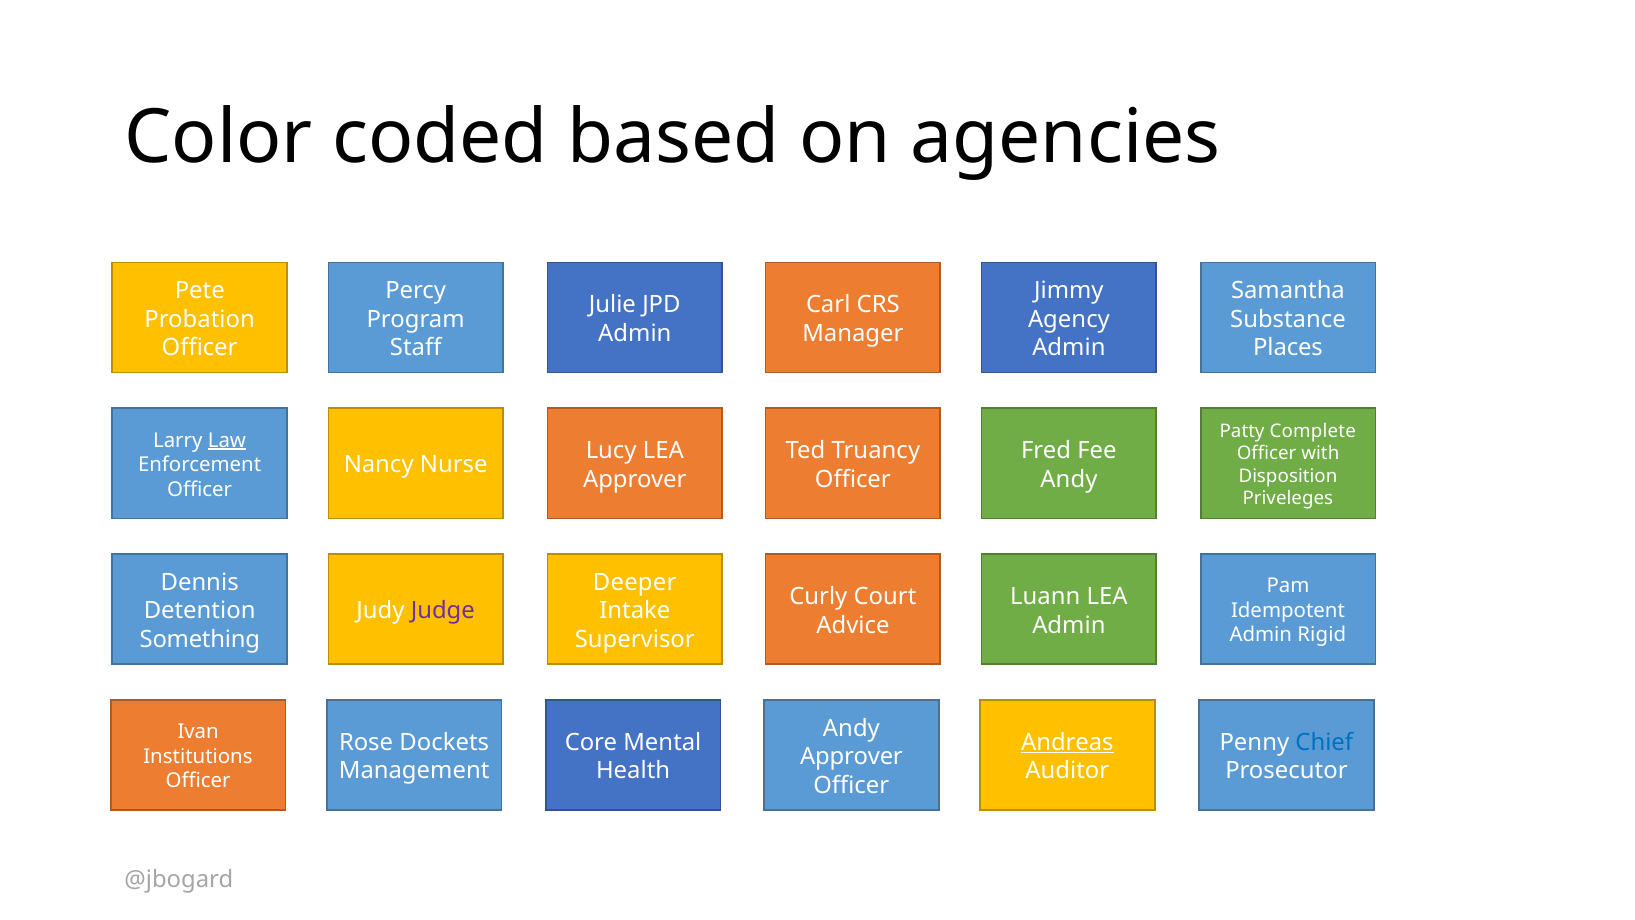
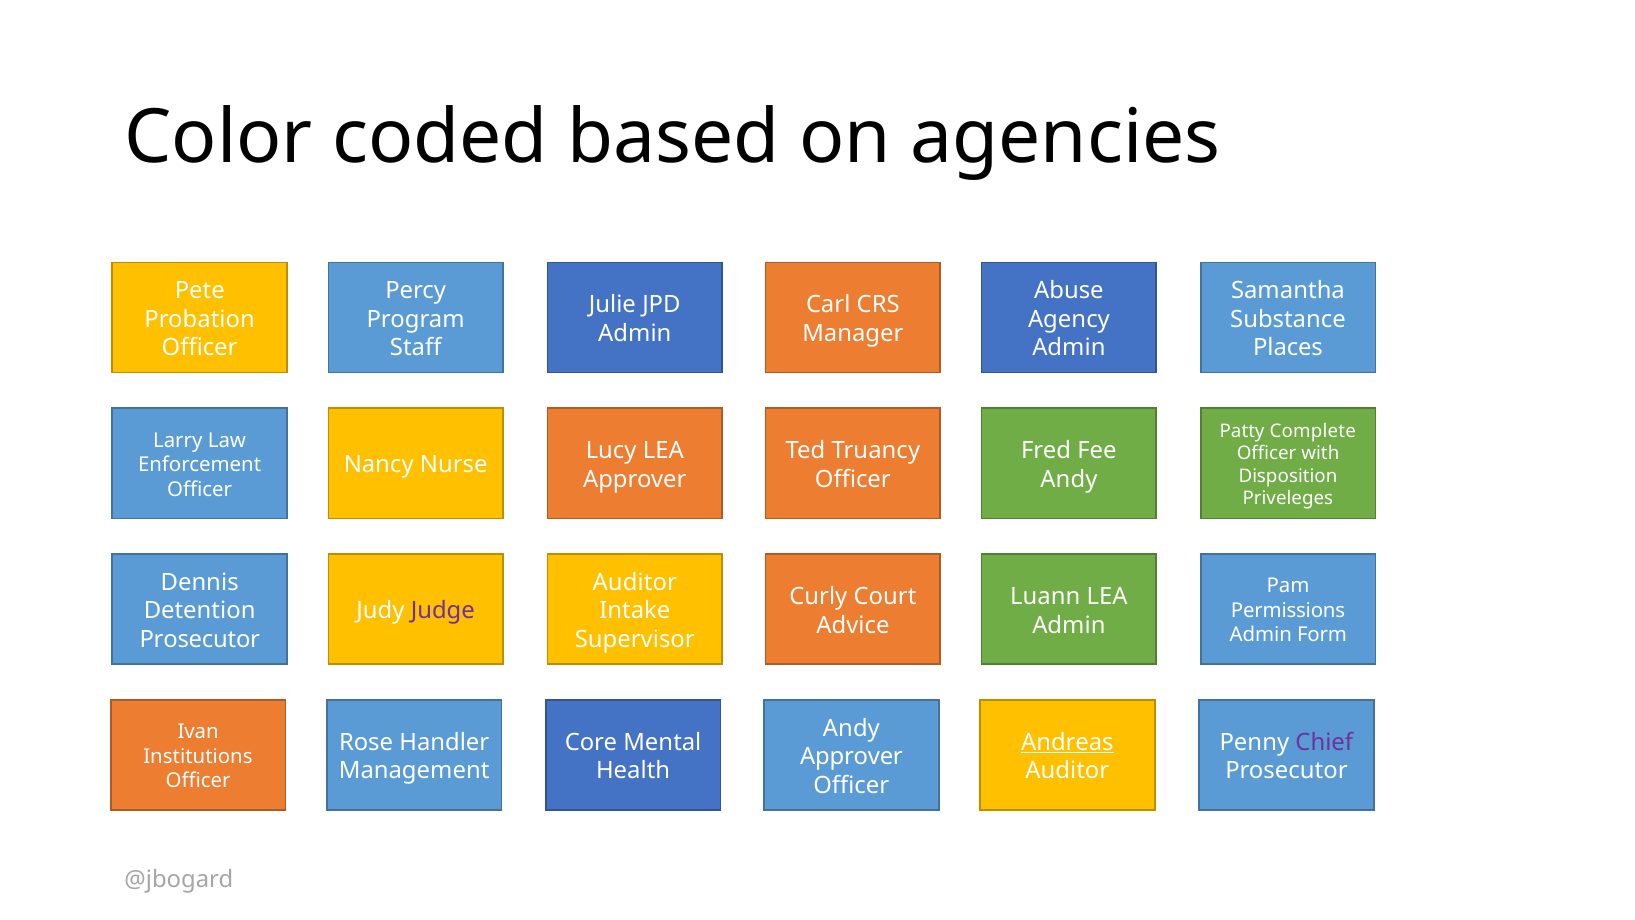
Jimmy: Jimmy -> Abuse
Law underline: present -> none
Deeper at (635, 582): Deeper -> Auditor
Idempotent: Idempotent -> Permissions
Rigid: Rigid -> Form
Something at (200, 639): Something -> Prosecutor
Dockets: Dockets -> Handler
Chief colour: blue -> purple
